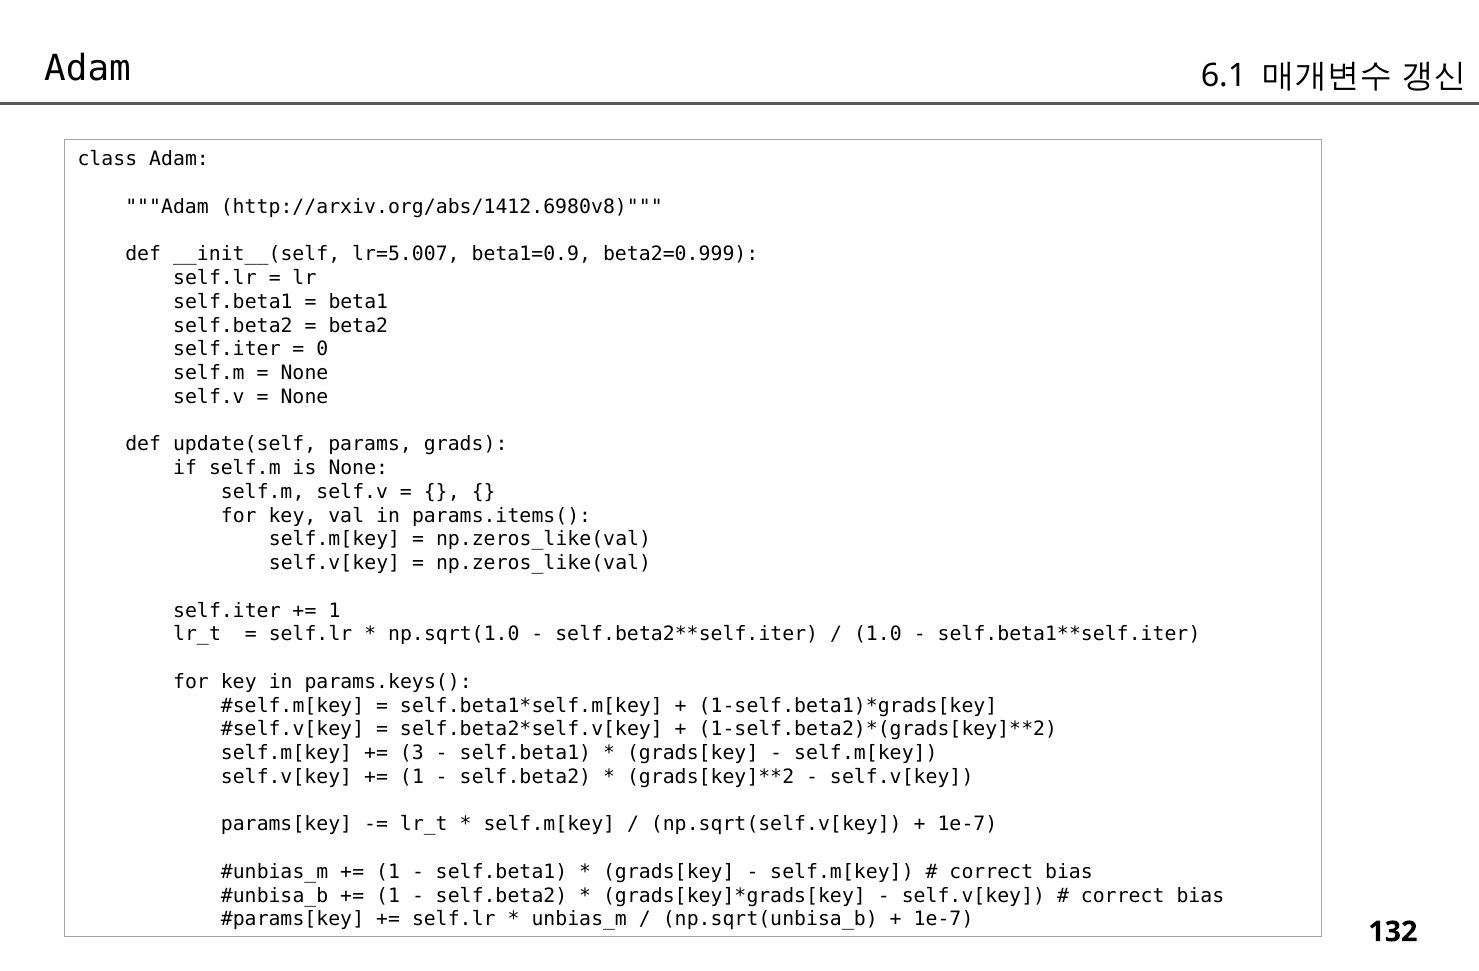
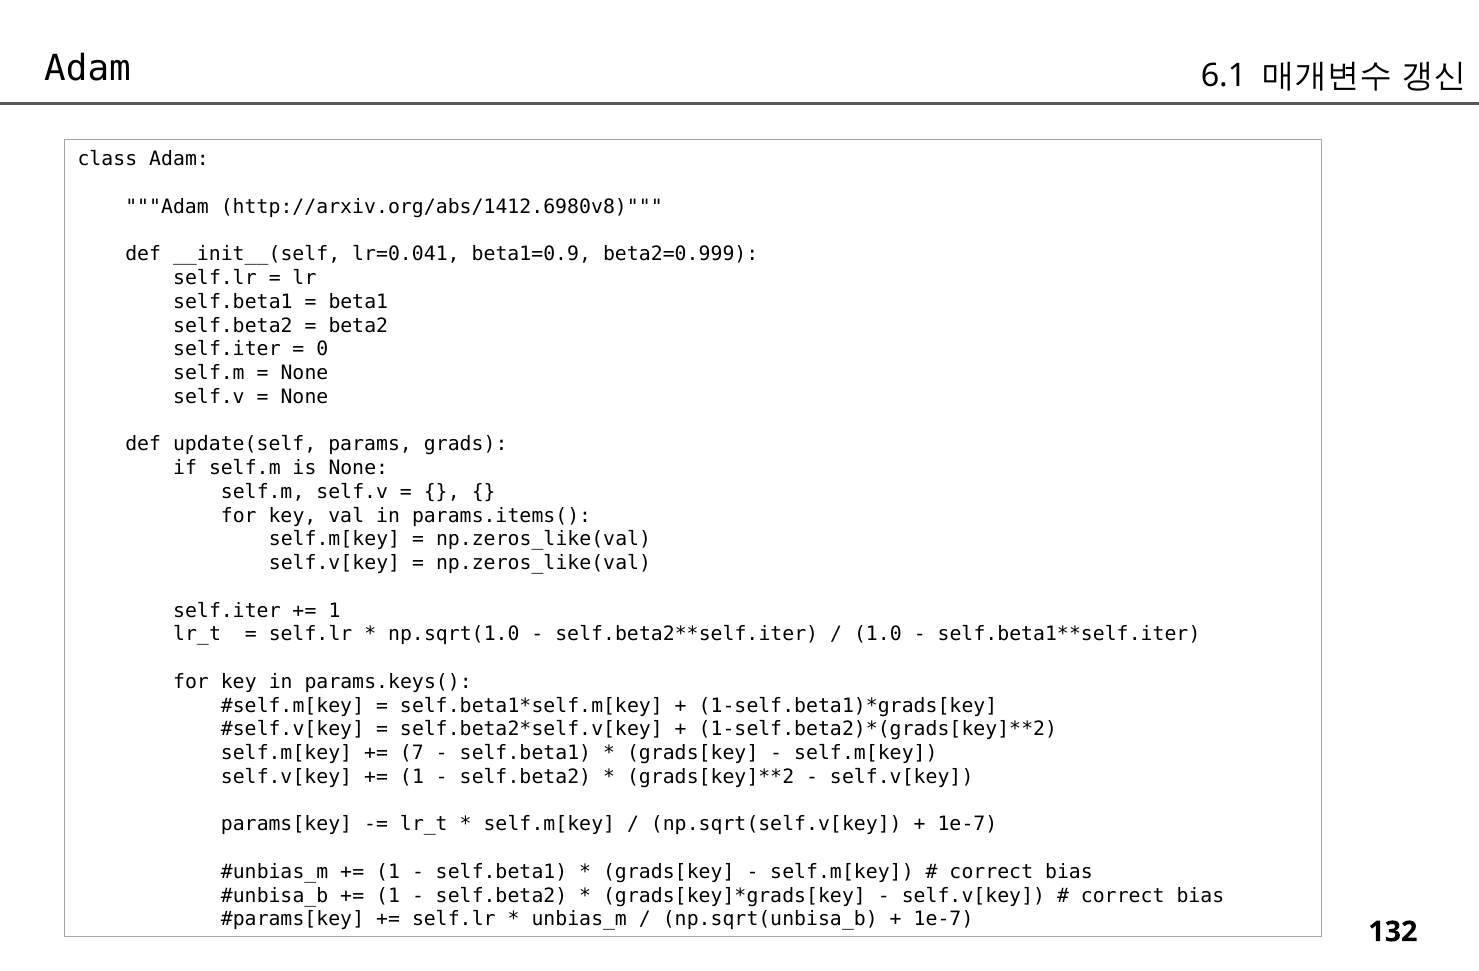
lr=5.007: lr=5.007 -> lr=0.041
3: 3 -> 7
